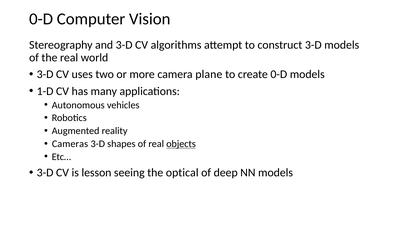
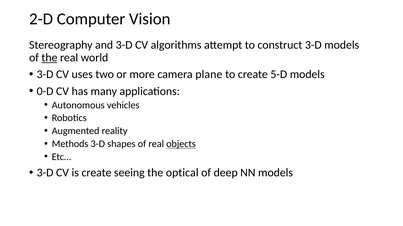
0-D at (41, 19): 0-D -> 2-D
the at (49, 58) underline: none -> present
create 0-D: 0-D -> 5-D
1-D: 1-D -> 0-D
Cameras: Cameras -> Methods
is lesson: lesson -> create
